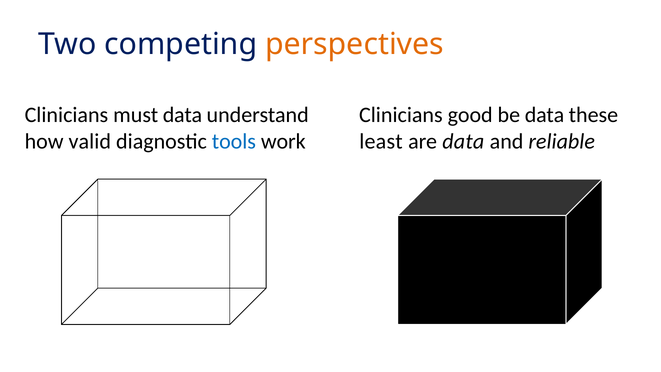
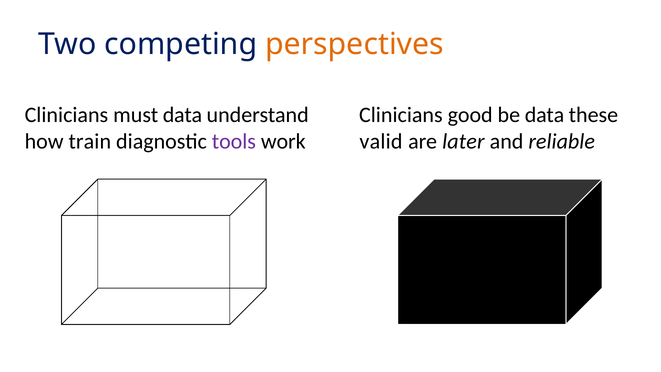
valid: valid -> train
tools colour: blue -> purple
least: least -> valid
are data: data -> later
